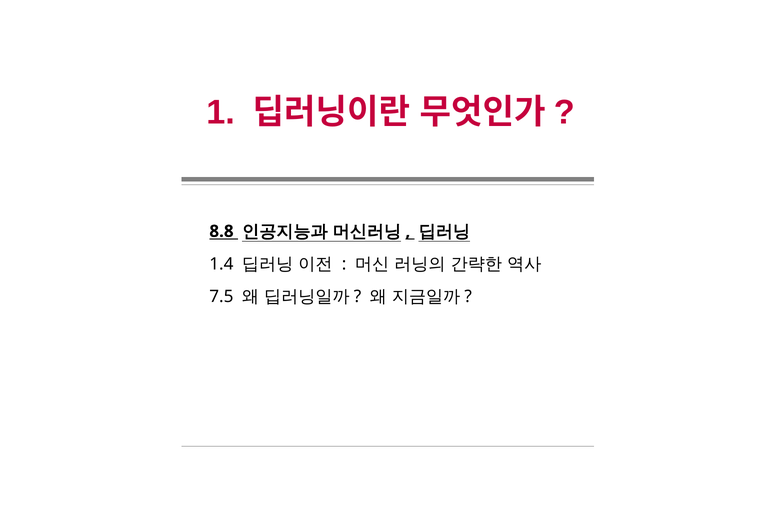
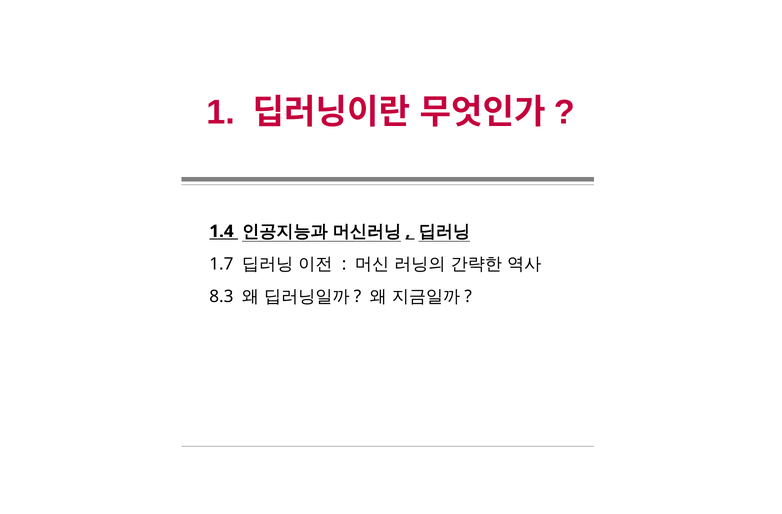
8.8: 8.8 -> 1.4
1.4: 1.4 -> 1.7
7.5: 7.5 -> 8.3
